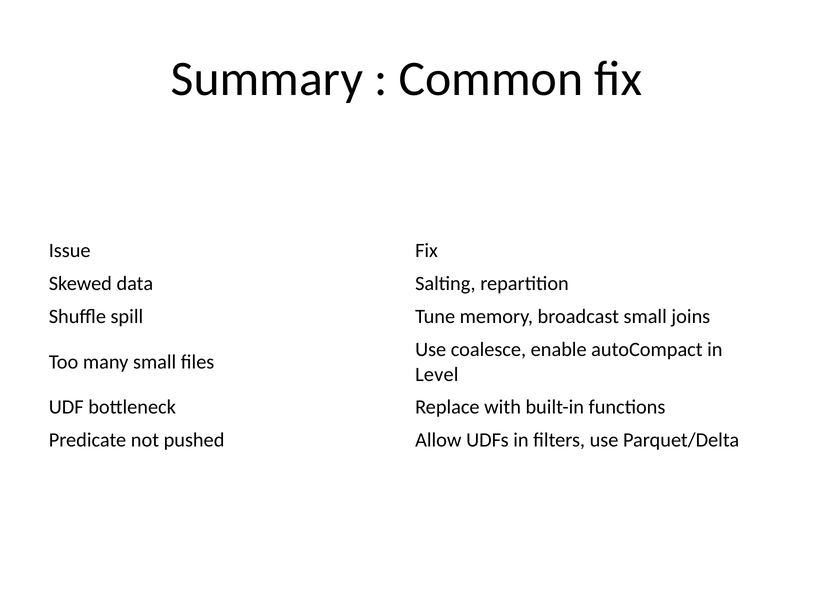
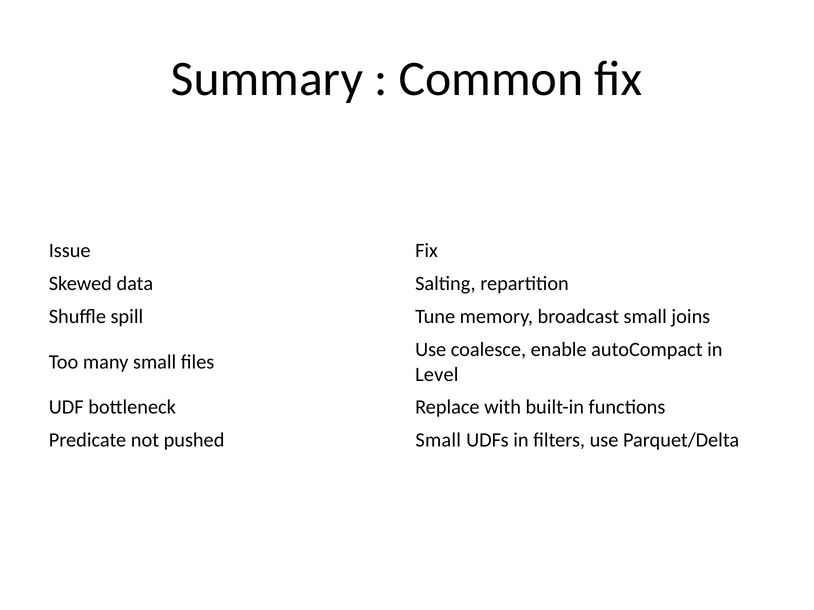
pushed Allow: Allow -> Small
